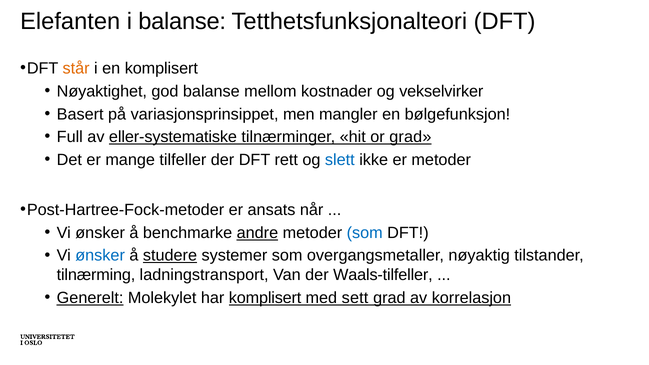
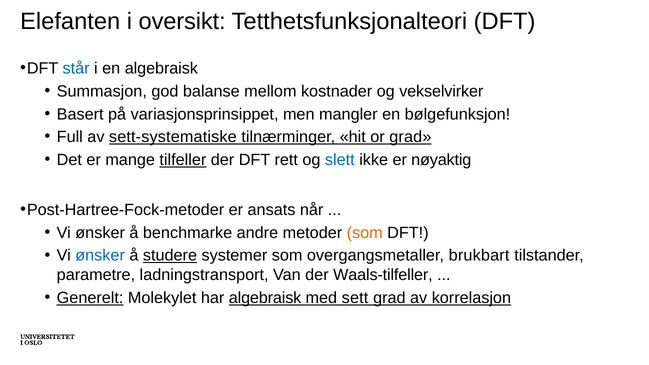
i balanse: balanse -> oversikt
står colour: orange -> blue
en komplisert: komplisert -> algebraisk
Nøyaktighet: Nøyaktighet -> Summasjon
eller-systematiske: eller-systematiske -> sett-systematiske
tilfeller underline: none -> present
er metoder: metoder -> nøyaktig
andre underline: present -> none
som at (365, 233) colour: blue -> orange
nøyaktig: nøyaktig -> brukbart
tilnærming: tilnærming -> parametre
har komplisert: komplisert -> algebraisk
